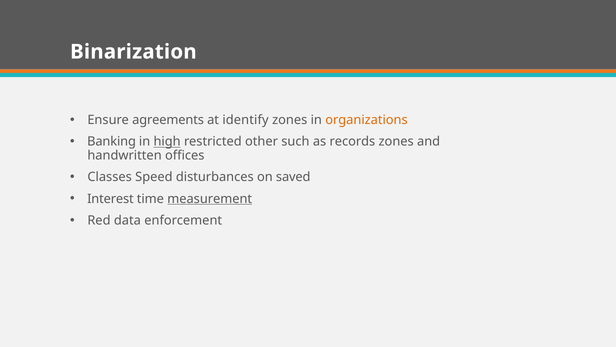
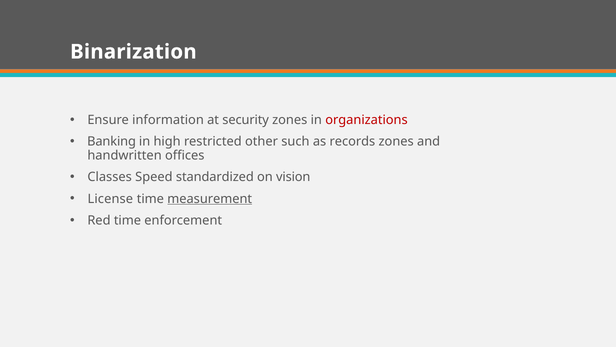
agreements: agreements -> information
identify: identify -> security
organizations colour: orange -> red
high underline: present -> none
disturbances: disturbances -> standardized
saved: saved -> vision
Interest: Interest -> License
Red data: data -> time
